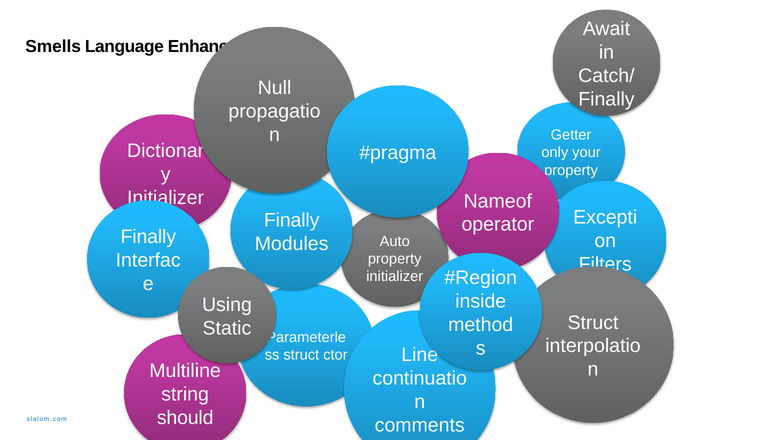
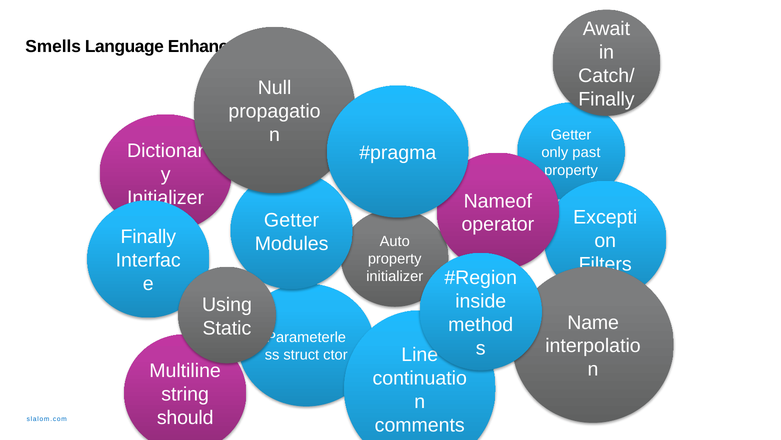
your: your -> past
Finally at (292, 220): Finally -> Getter
Struct at (593, 322): Struct -> Name
